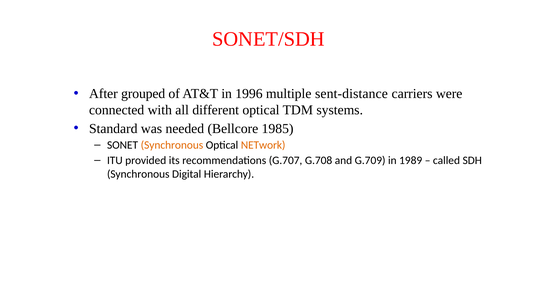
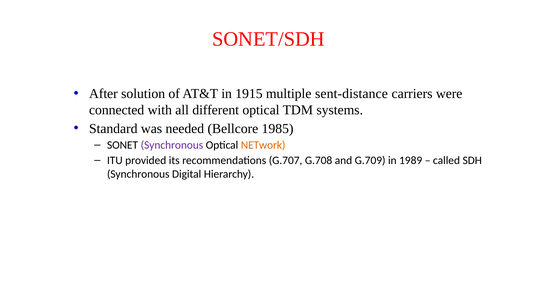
grouped: grouped -> solution
1996: 1996 -> 1915
Synchronous at (172, 145) colour: orange -> purple
